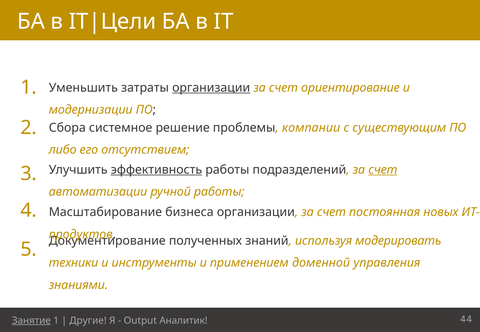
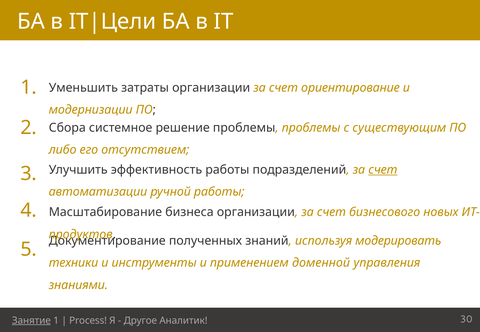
организации at (211, 88) underline: present -> none
проблемы компании: компании -> проблемы
эффективность underline: present -> none
постоянная: постоянная -> бизнесового
Другие: Другие -> Process
Output: Output -> Другое
44: 44 -> 30
